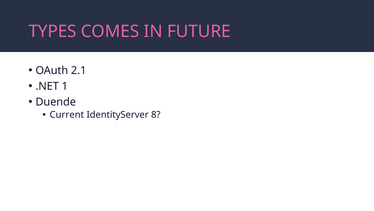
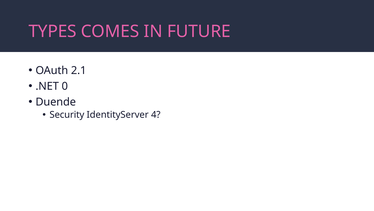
1: 1 -> 0
Current: Current -> Security
8: 8 -> 4
